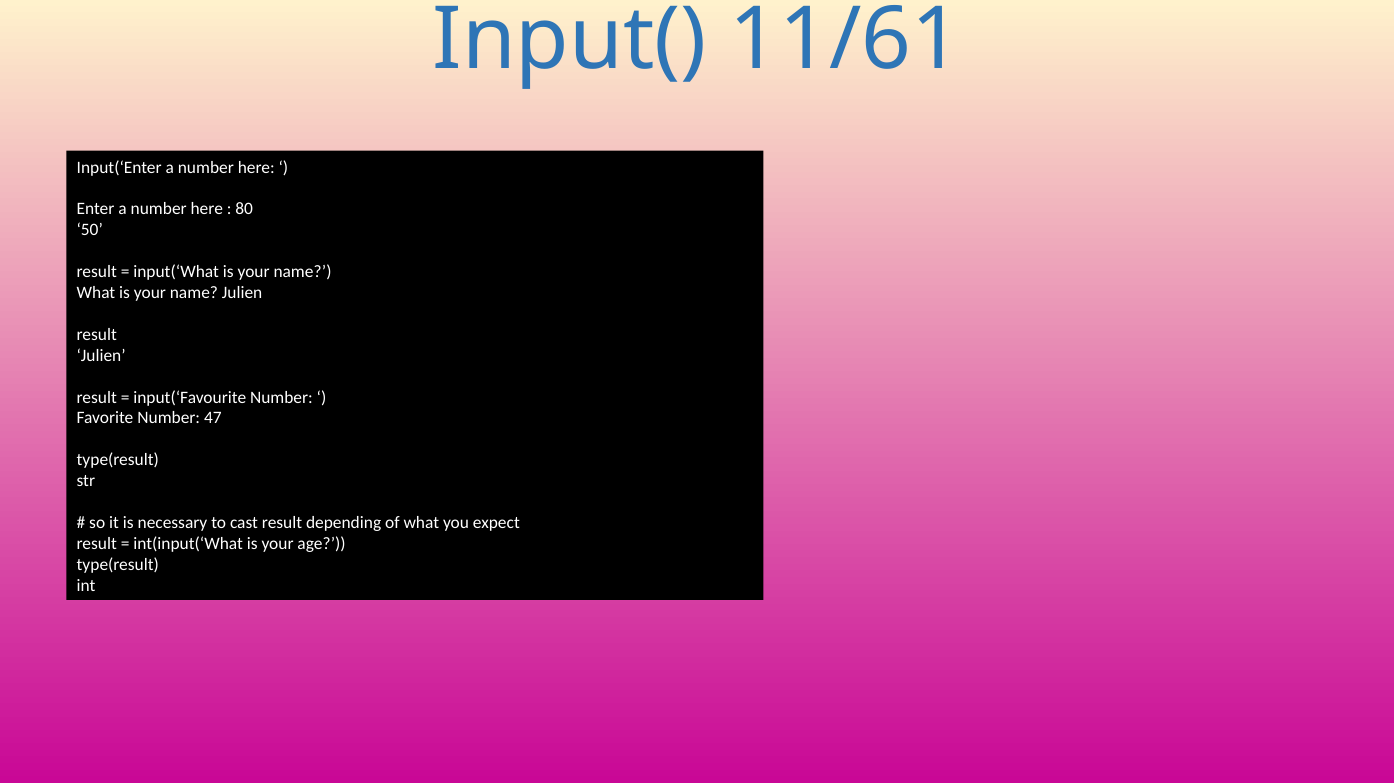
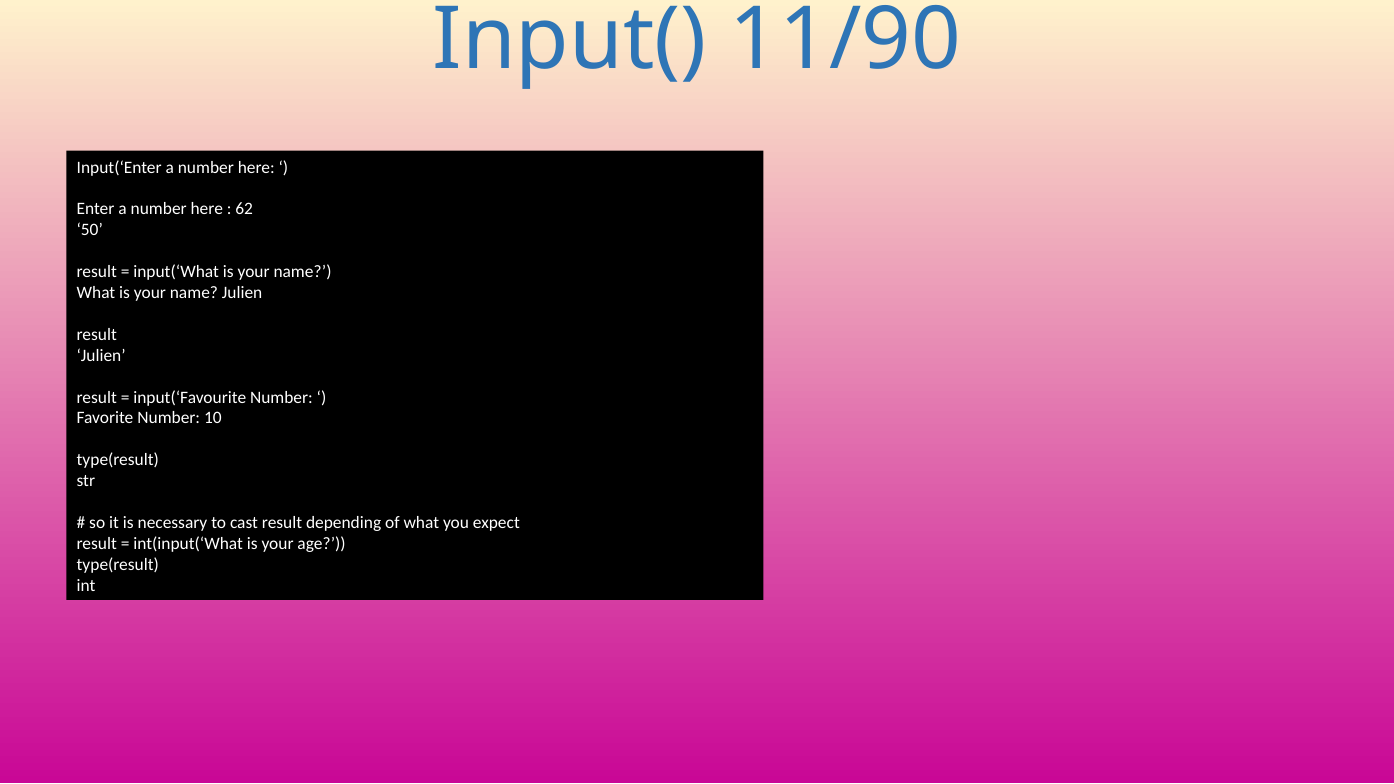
11/61: 11/61 -> 11/90
80: 80 -> 62
47: 47 -> 10
